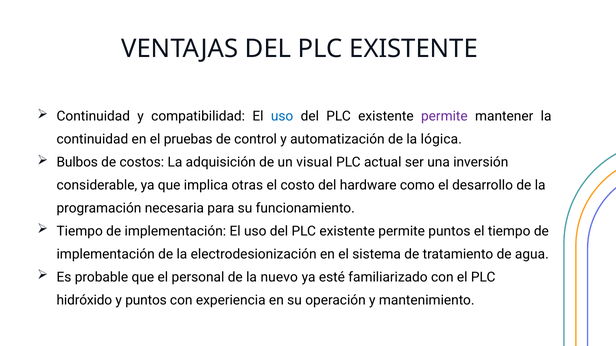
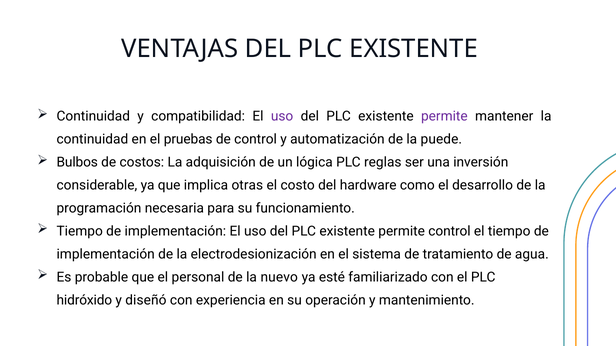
uso at (282, 117) colour: blue -> purple
lógica: lógica -> puede
visual: visual -> lógica
actual: actual -> reglas
permite puntos: puntos -> control
y puntos: puntos -> diseñó
